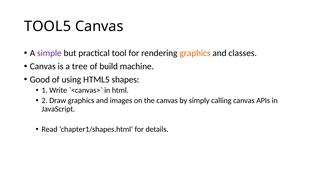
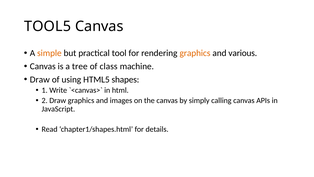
simple colour: purple -> orange
classes: classes -> various
build: build -> class
Good at (40, 79): Good -> Draw
